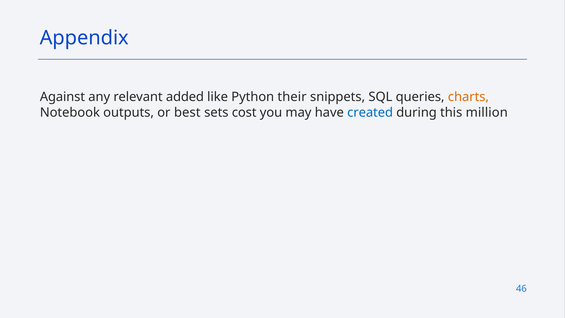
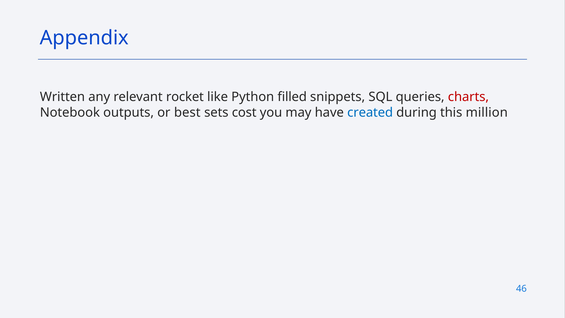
Against: Against -> Written
added: added -> rocket
their: their -> filled
charts colour: orange -> red
